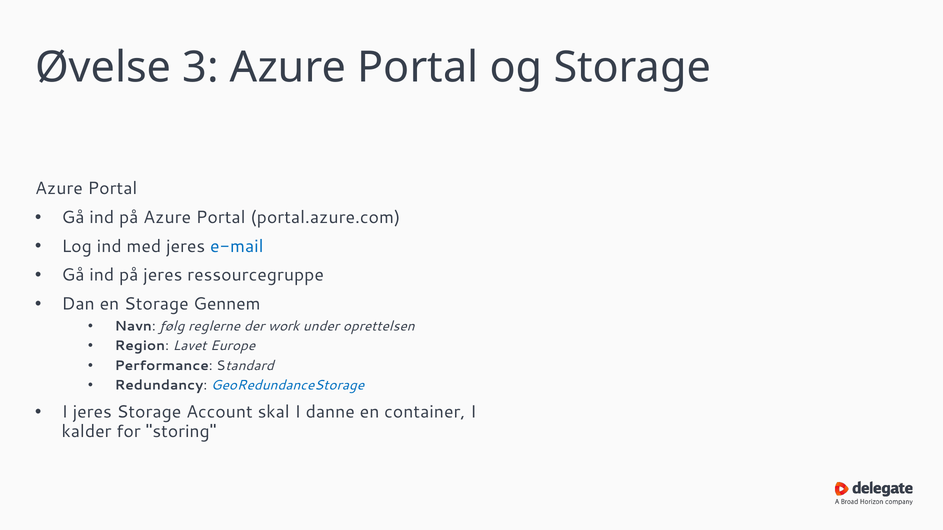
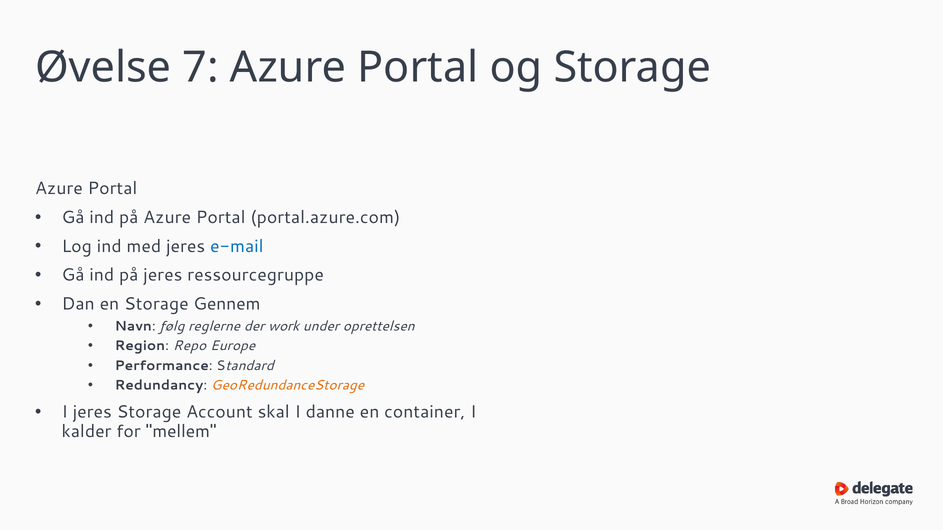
3: 3 -> 7
Lavet: Lavet -> Repo
GeoRedundanceStorage colour: blue -> orange
storing: storing -> mellem
